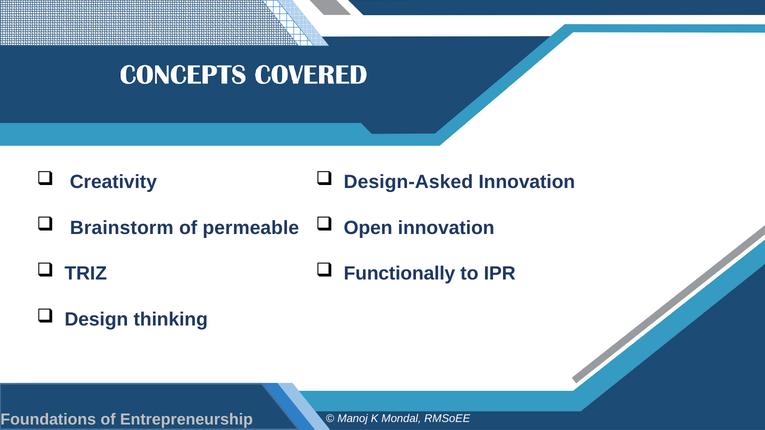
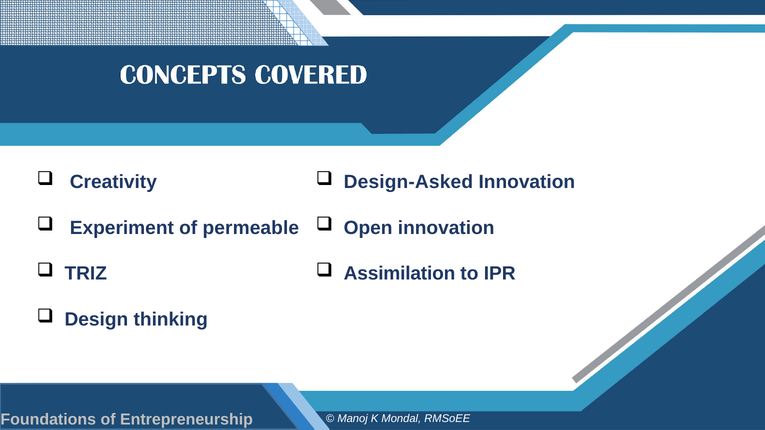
Brainstorm: Brainstorm -> Experiment
Functionally: Functionally -> Assimilation
